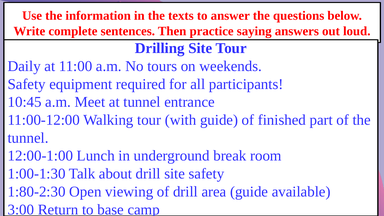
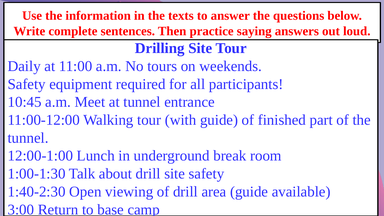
1:80-2:30: 1:80-2:30 -> 1:40-2:30
